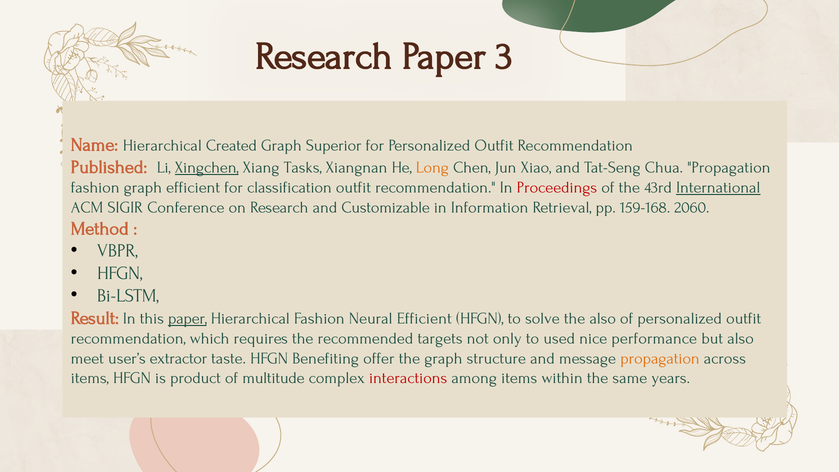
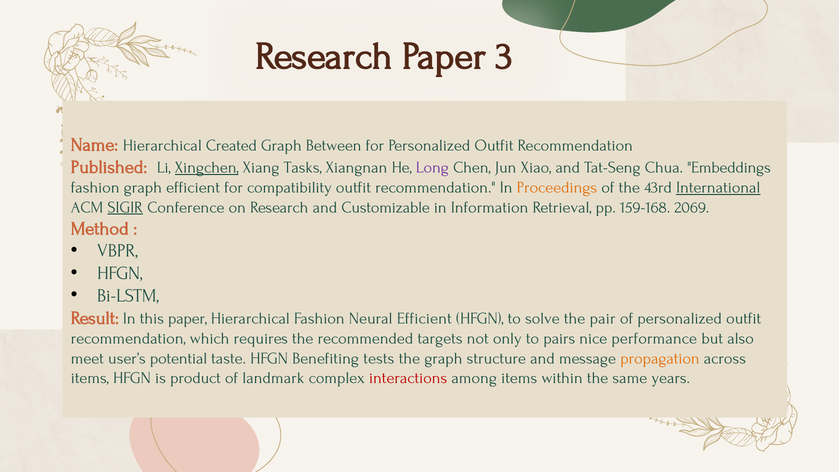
Superior: Superior -> Between
Long colour: orange -> purple
Chua Propagation: Propagation -> Embeddings
classification: classification -> compatibility
Proceedings colour: red -> orange
SIGIR underline: none -> present
2060: 2060 -> 2069
paper at (187, 319) underline: present -> none
the also: also -> pair
used: used -> pairs
extractor: extractor -> potential
offer: offer -> tests
multitude: multitude -> landmark
